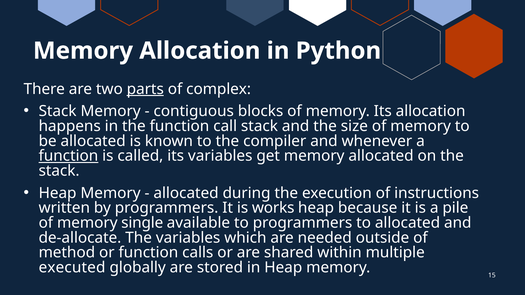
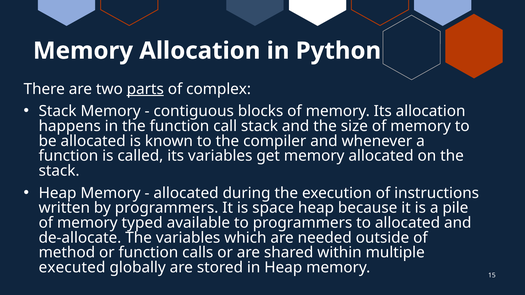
function at (68, 156) underline: present -> none
works: works -> space
single: single -> typed
